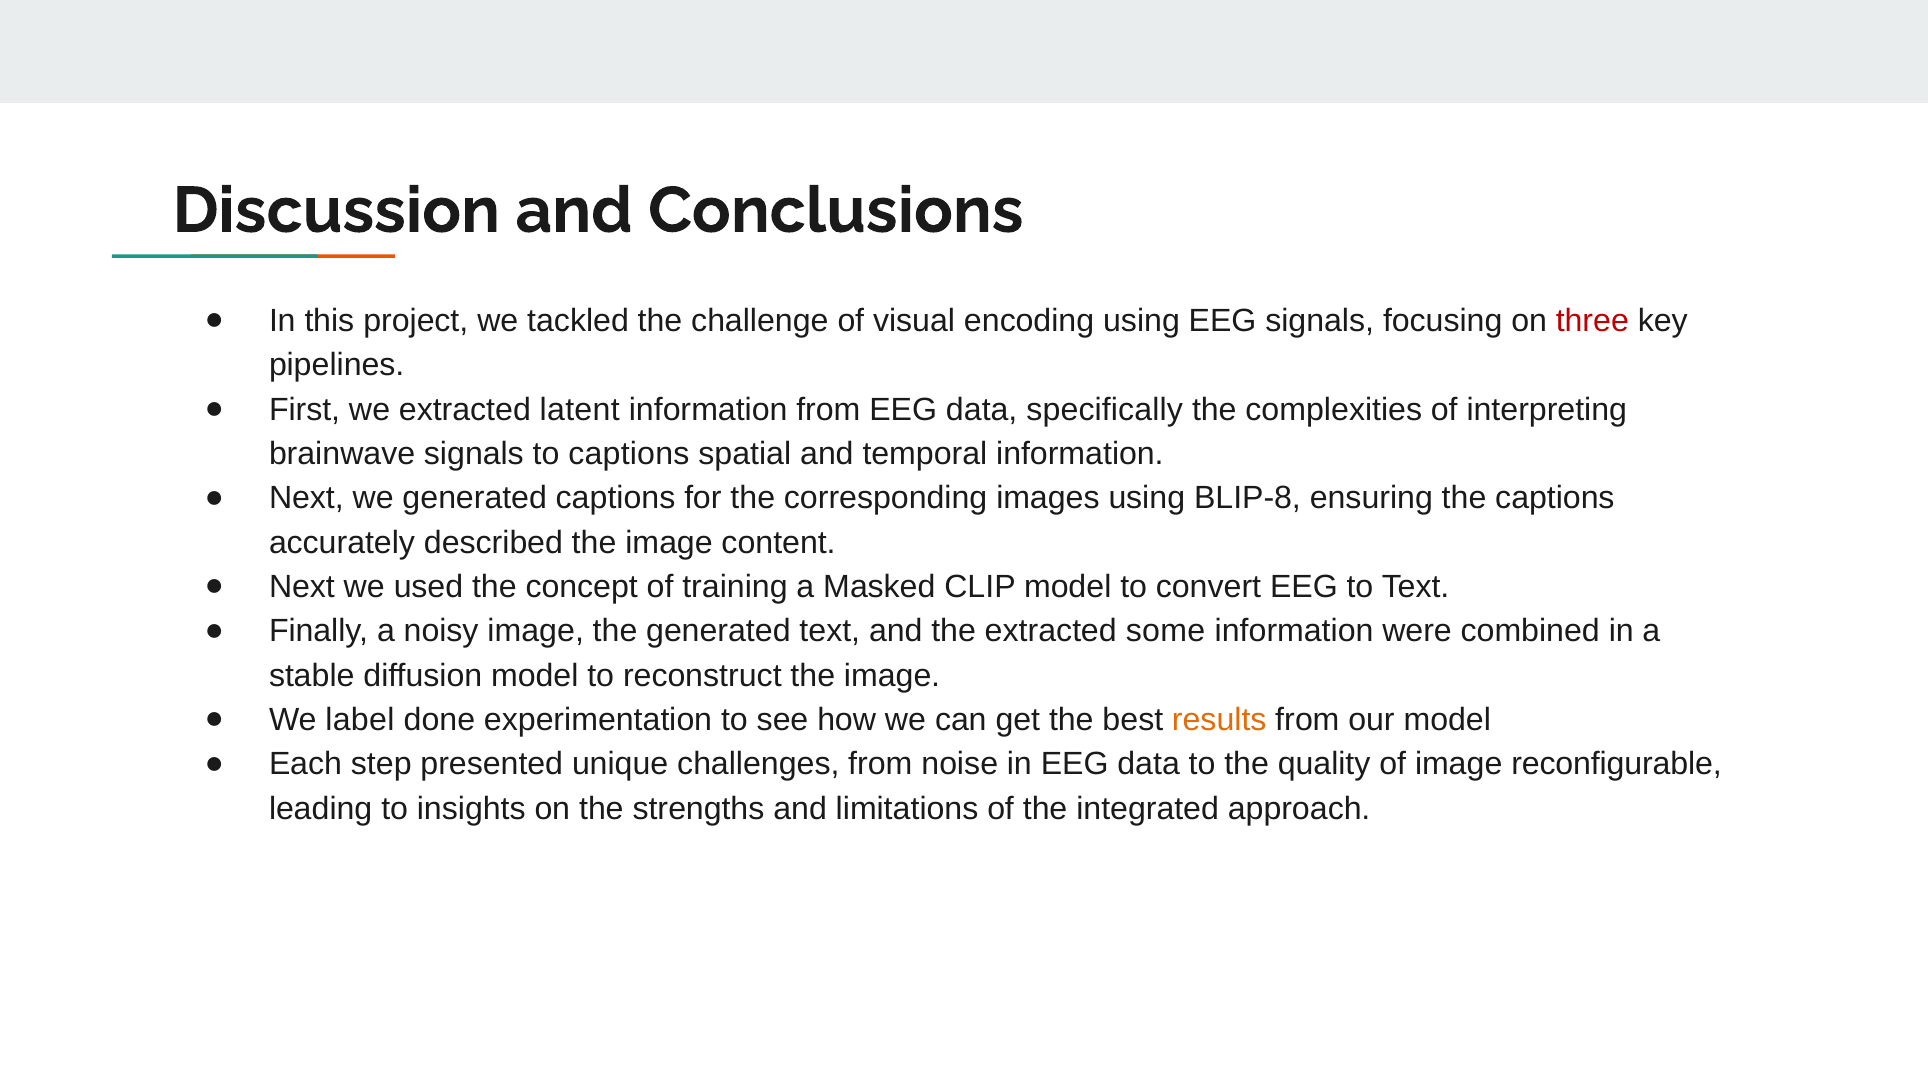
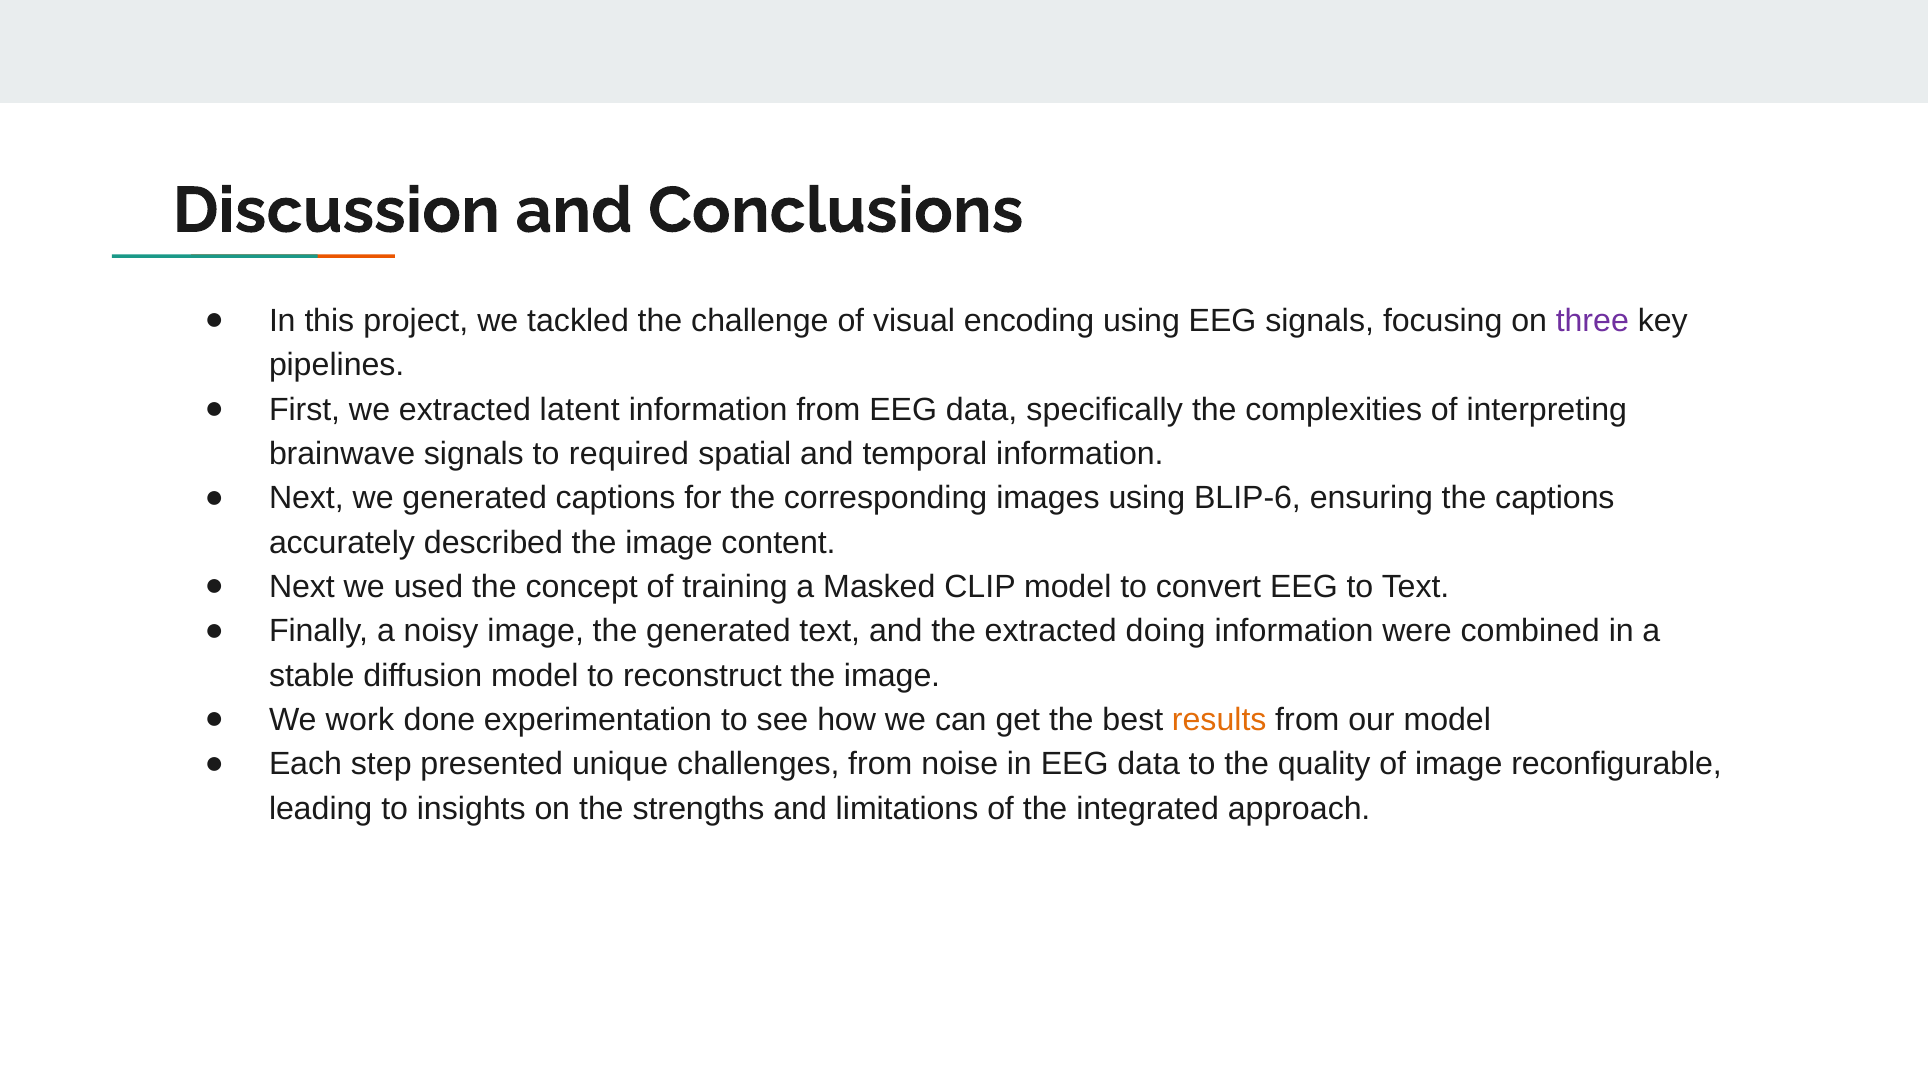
three colour: red -> purple
to captions: captions -> required
BLIP-8: BLIP-8 -> BLIP-6
some: some -> doing
label: label -> work
